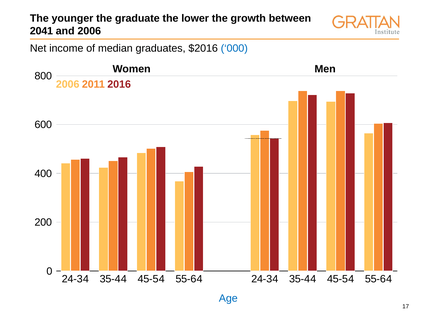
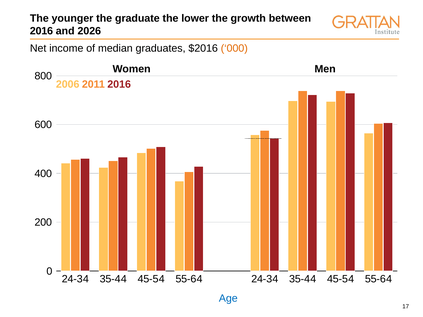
2041: 2041 -> 2016
2006: 2006 -> 2026
000 colour: blue -> orange
